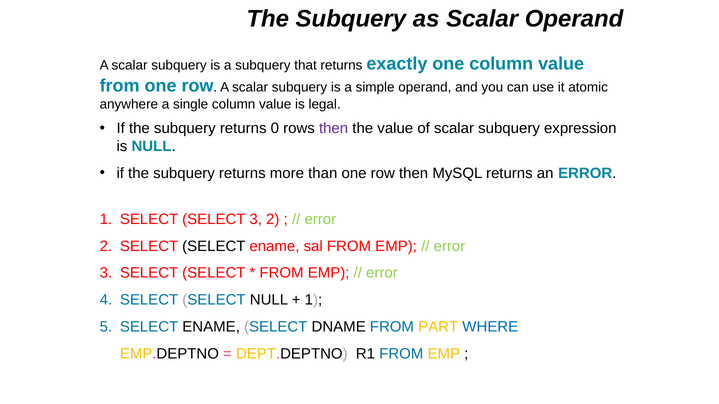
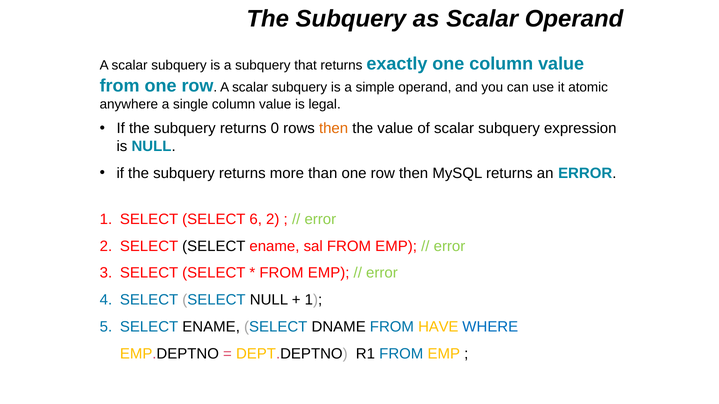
then at (334, 129) colour: purple -> orange
SELECT 3: 3 -> 6
PART: PART -> HAVE
